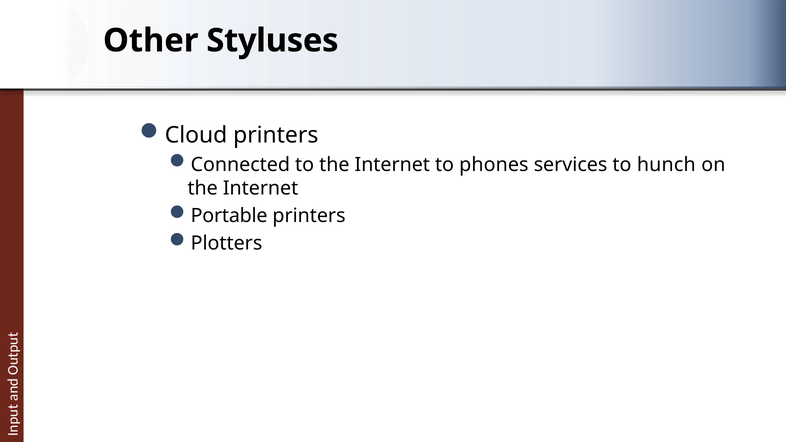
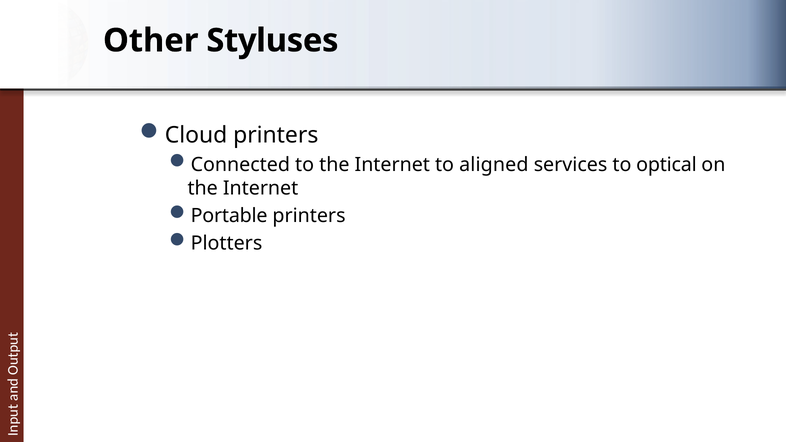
phones: phones -> aligned
hunch: hunch -> optical
